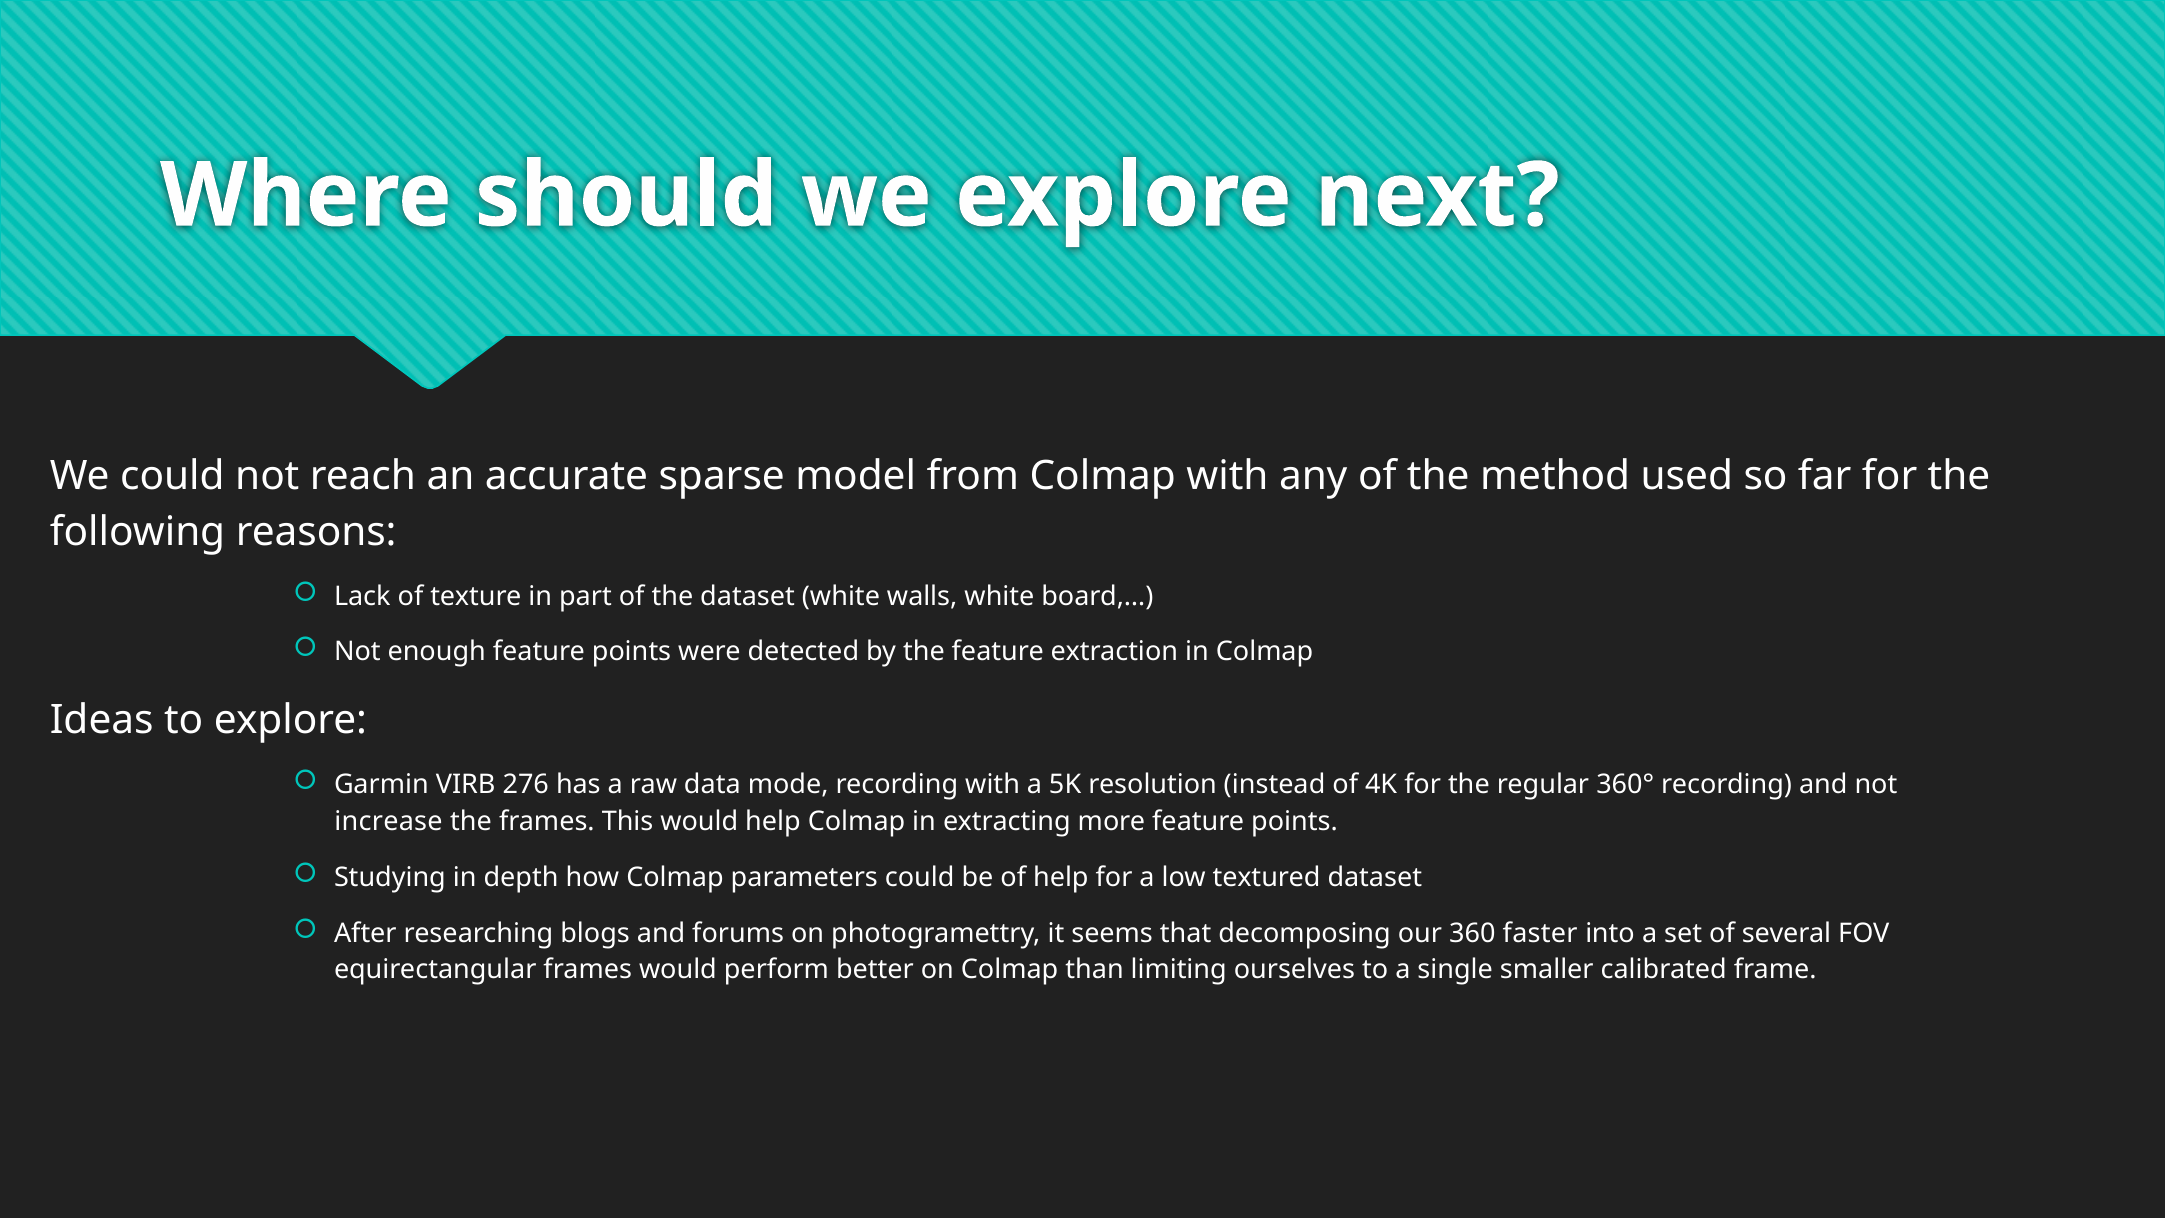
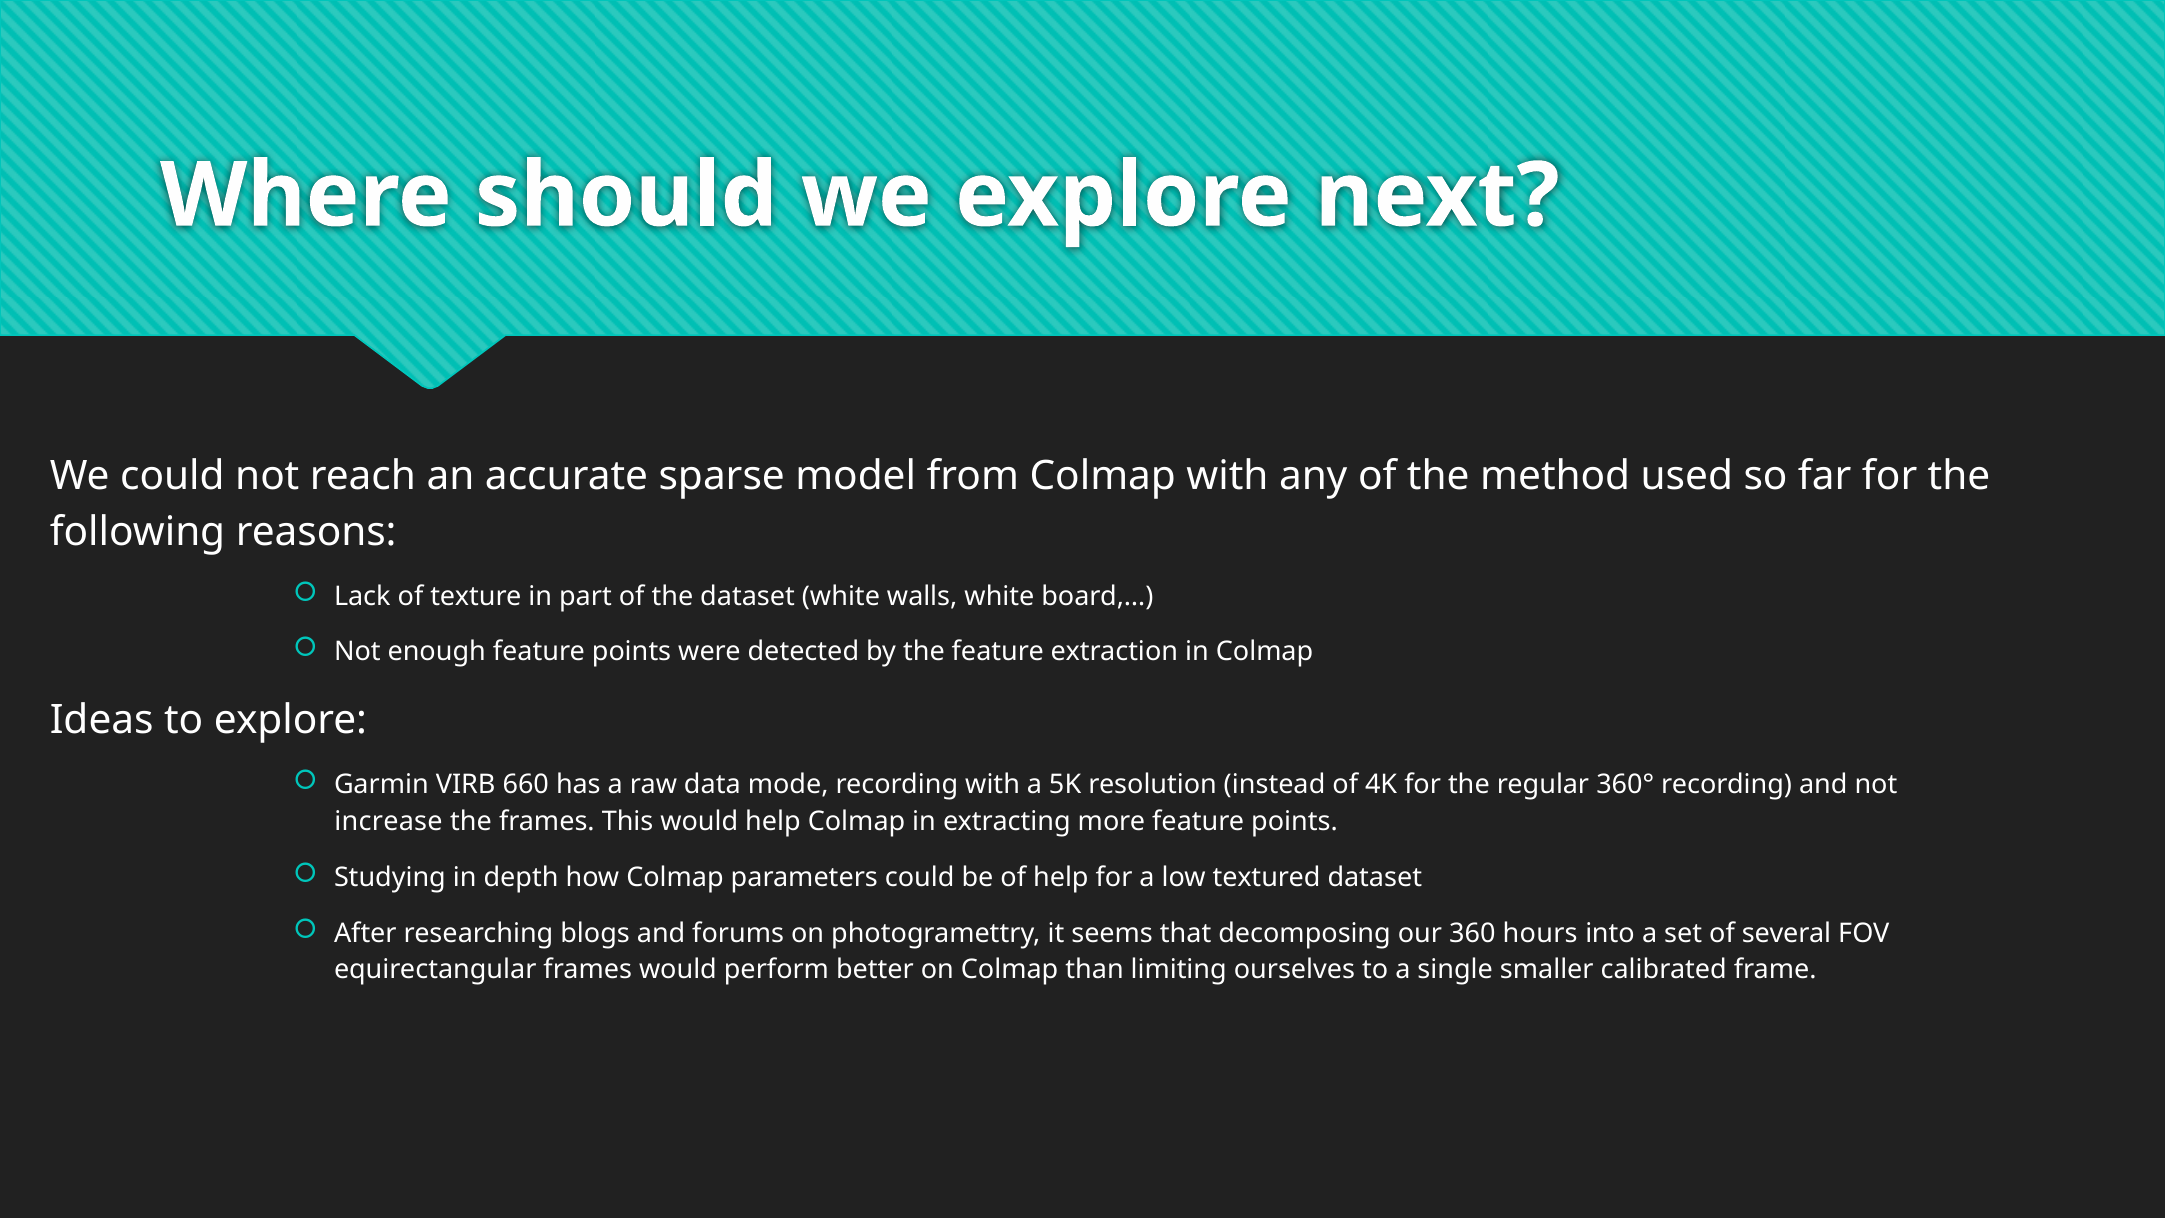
276: 276 -> 660
faster: faster -> hours
